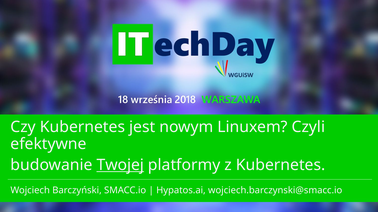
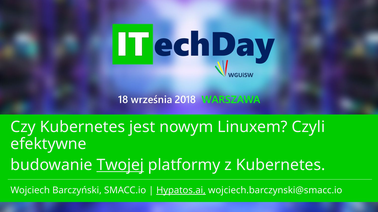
Hypatos.ai underline: none -> present
